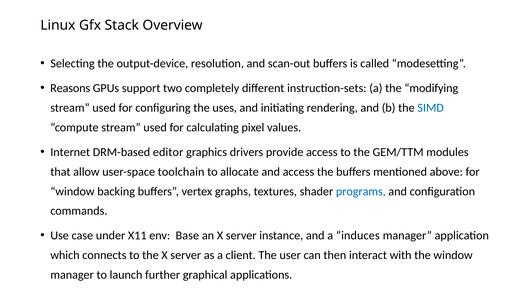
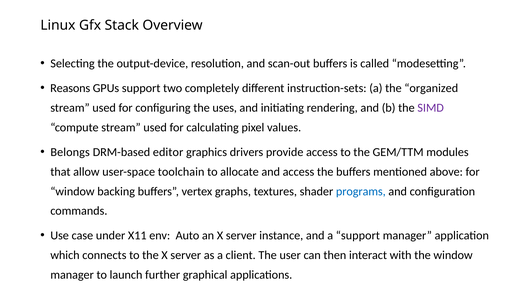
modifying: modifying -> organized
SIMD colour: blue -> purple
Internet: Internet -> Belongs
Base: Base -> Auto
a induces: induces -> support
